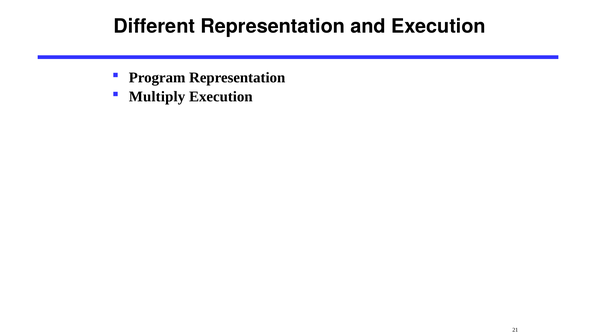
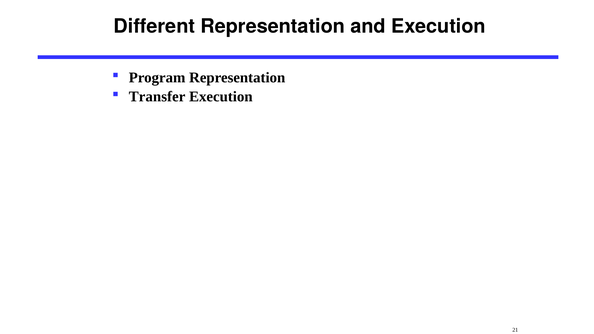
Multiply: Multiply -> Transfer
